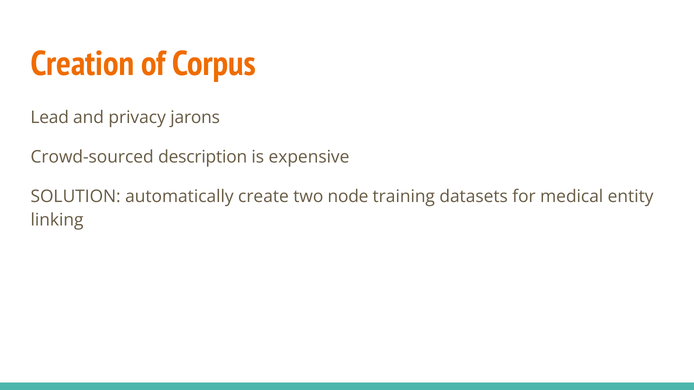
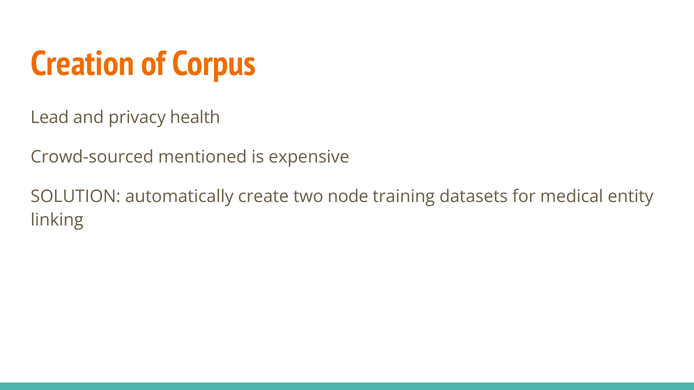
jarons: jarons -> health
description: description -> mentioned
